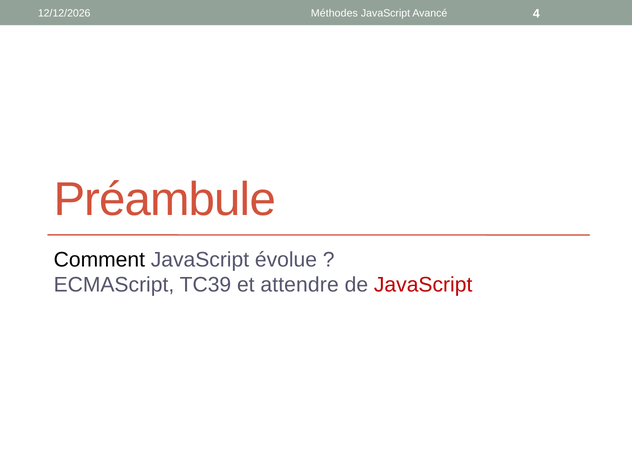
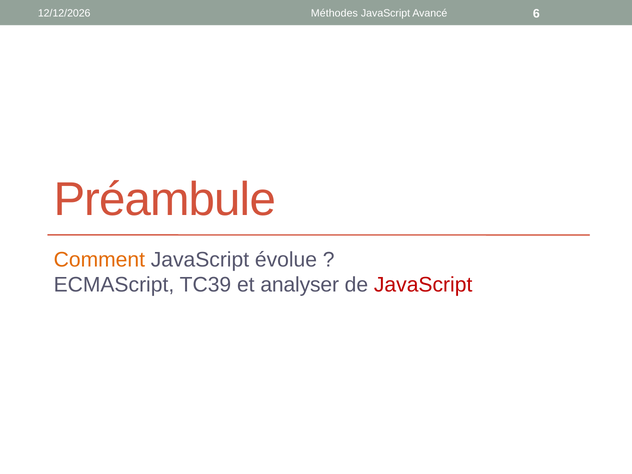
4: 4 -> 6
Comment colour: black -> orange
attendre: attendre -> analyser
